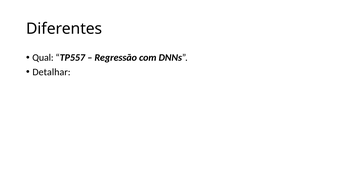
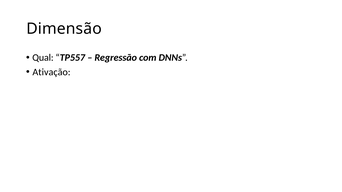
Diferentes: Diferentes -> Dimensão
Detalhar: Detalhar -> Ativação
